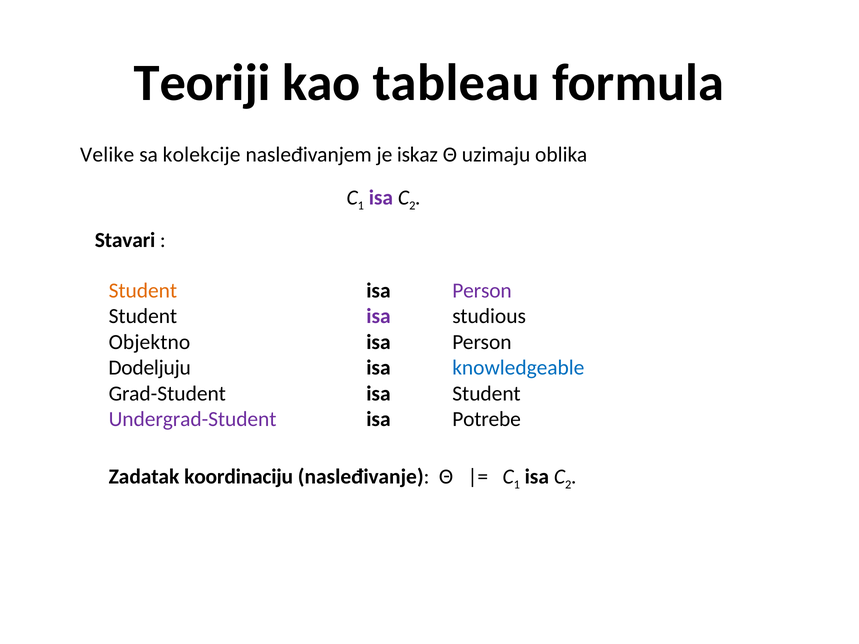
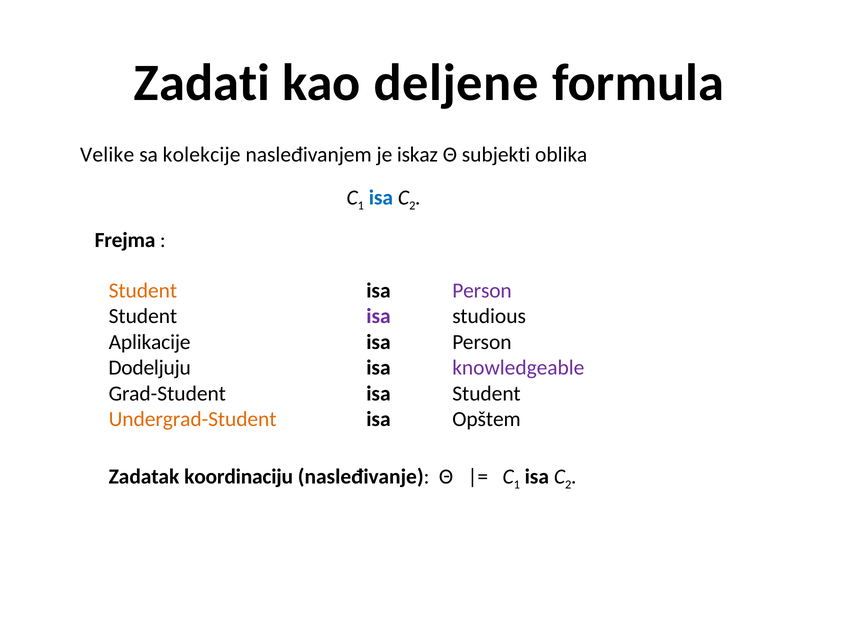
Teoriji: Teoriji -> Zadati
tableau: tableau -> deljene
uzimaju: uzimaju -> subjekti
isa at (381, 198) colour: purple -> blue
Stavari: Stavari -> Frejma
Objektno: Objektno -> Aplikacije
knowledgeable colour: blue -> purple
Undergrad-Student colour: purple -> orange
Potrebe: Potrebe -> Opštem
